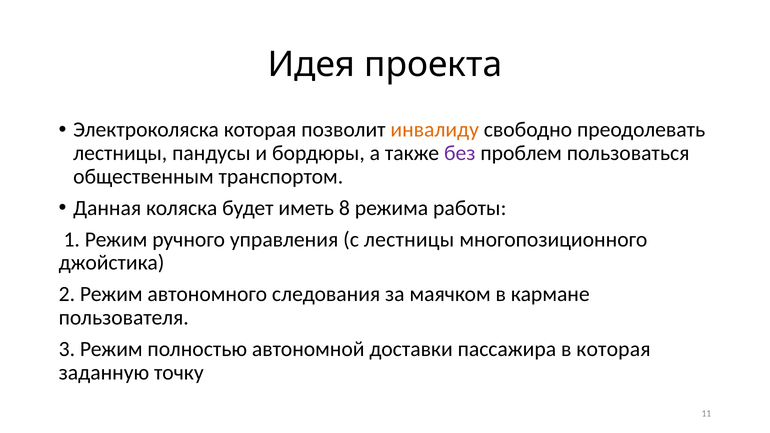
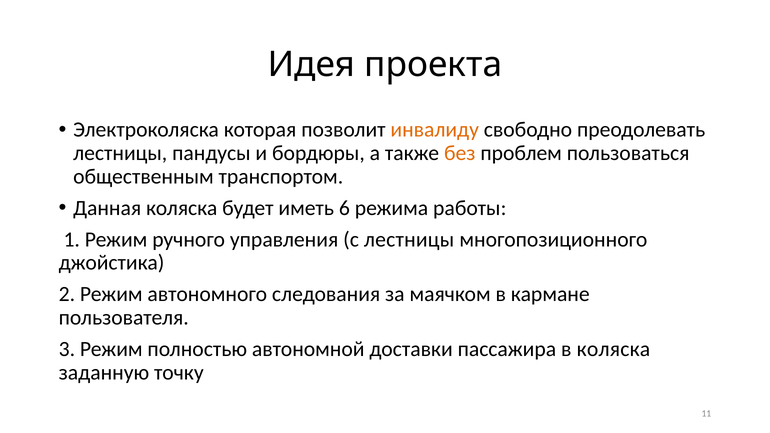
без colour: purple -> orange
8: 8 -> 6
в которая: которая -> коляска
